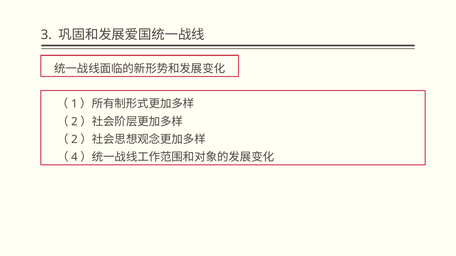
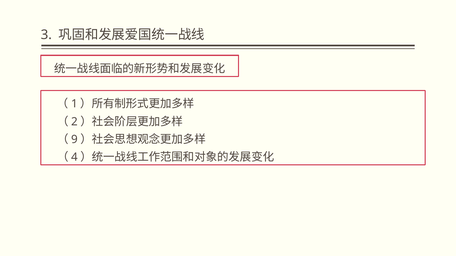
2 at (74, 140): 2 -> 9
